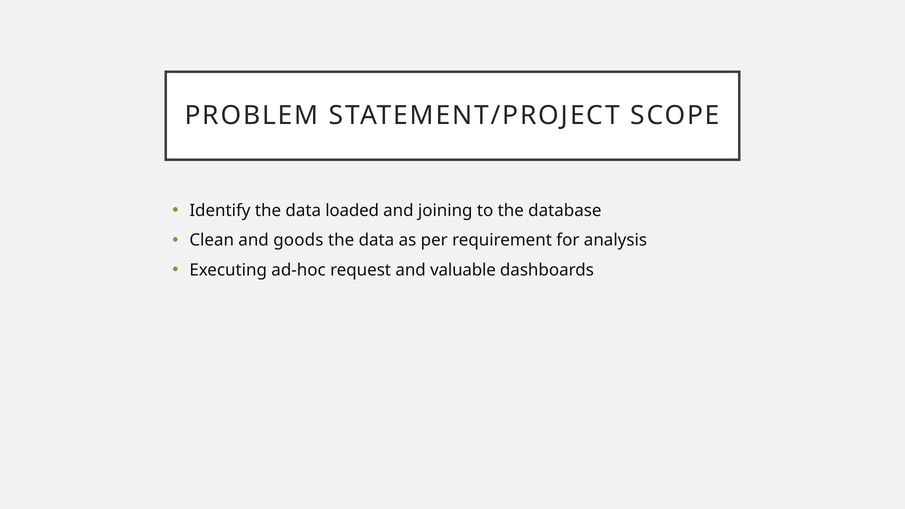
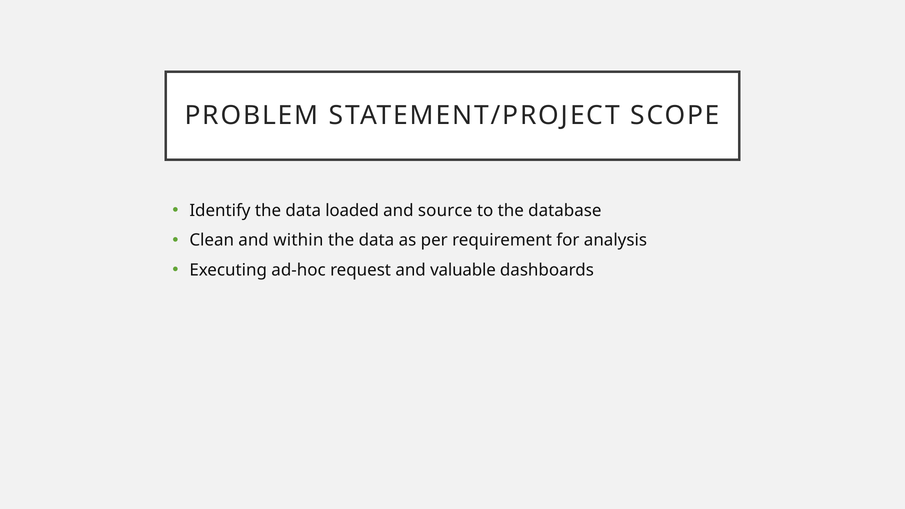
joining: joining -> source
goods: goods -> within
